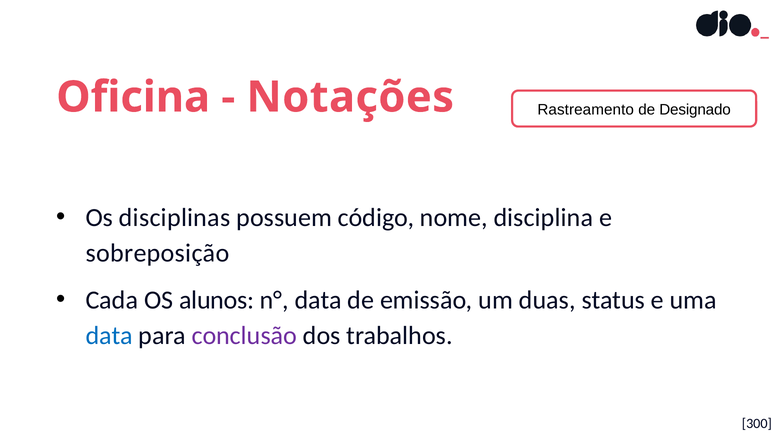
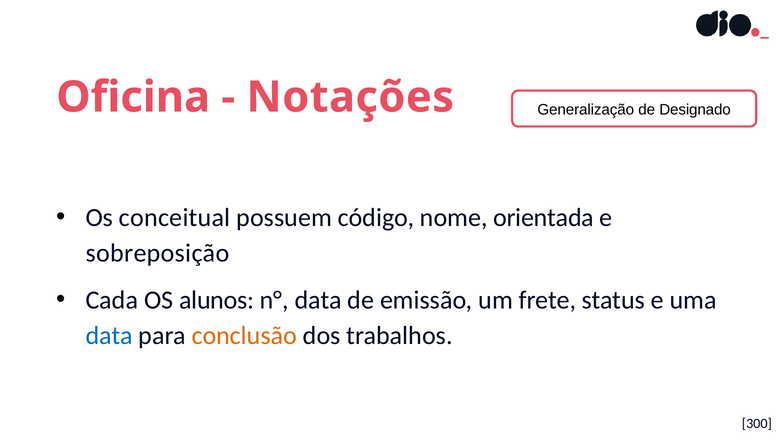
Rastreamento: Rastreamento -> Generalização
disciplinas: disciplinas -> conceitual
disciplina: disciplina -> orientada
duas: duas -> frete
conclusão colour: purple -> orange
